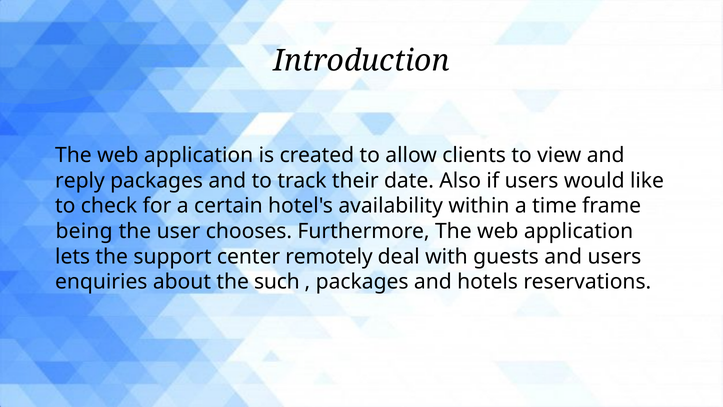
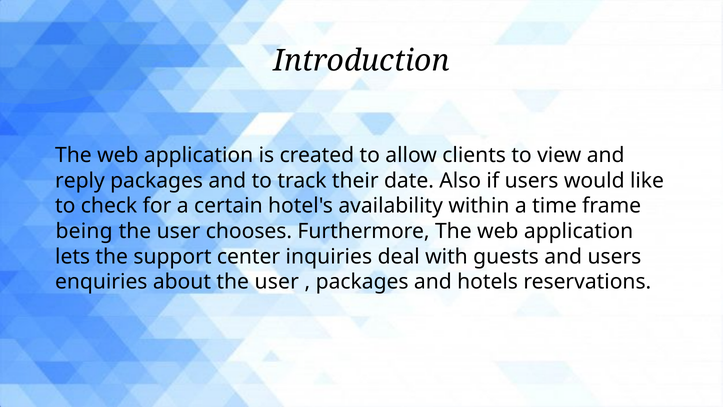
remotely: remotely -> inquiries
about the such: such -> user
